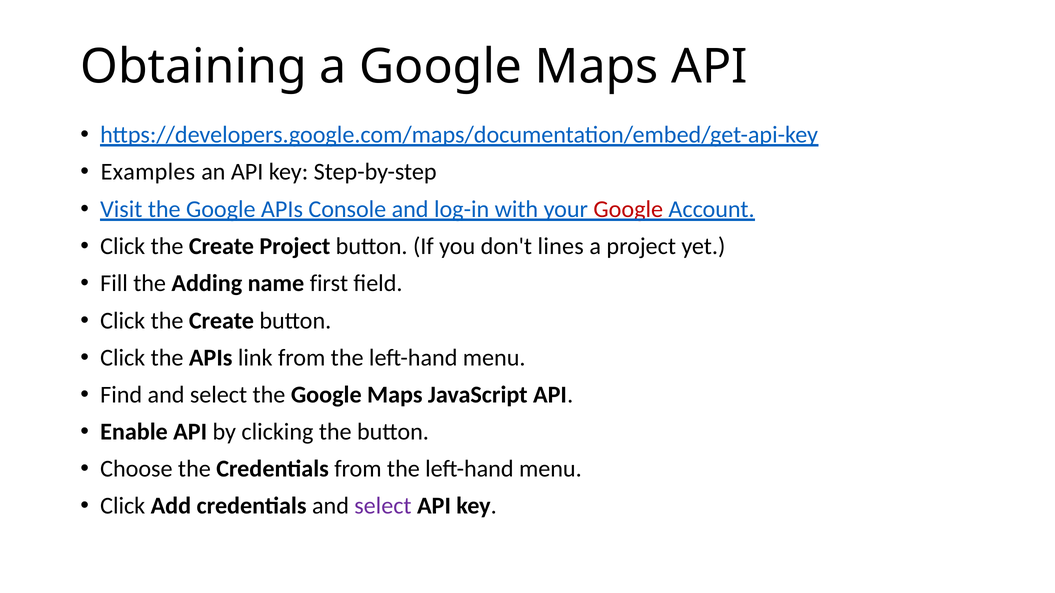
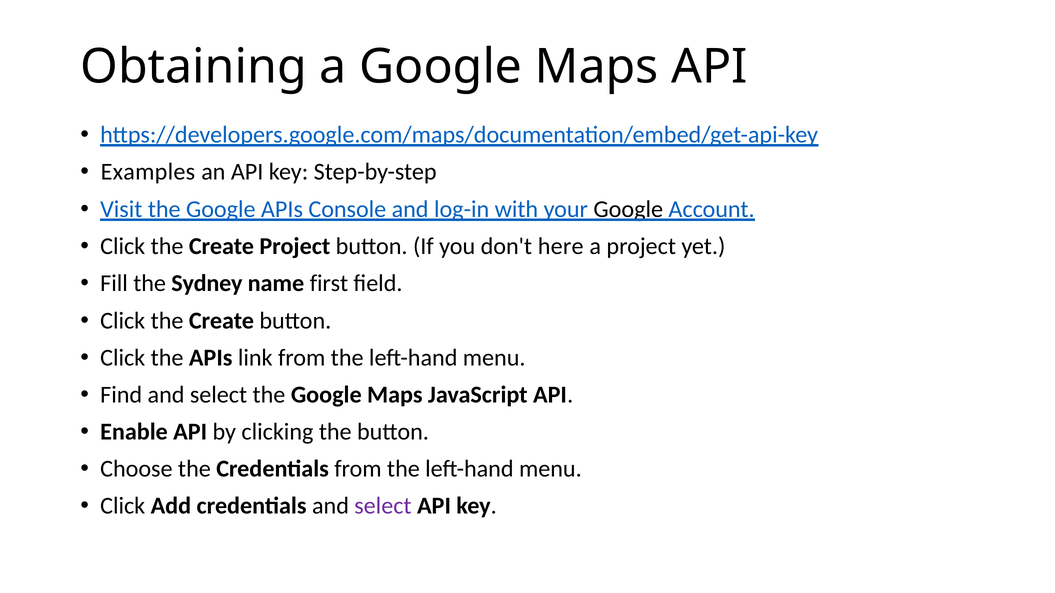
Google at (628, 209) colour: red -> black
lines: lines -> here
Adding: Adding -> Sydney
